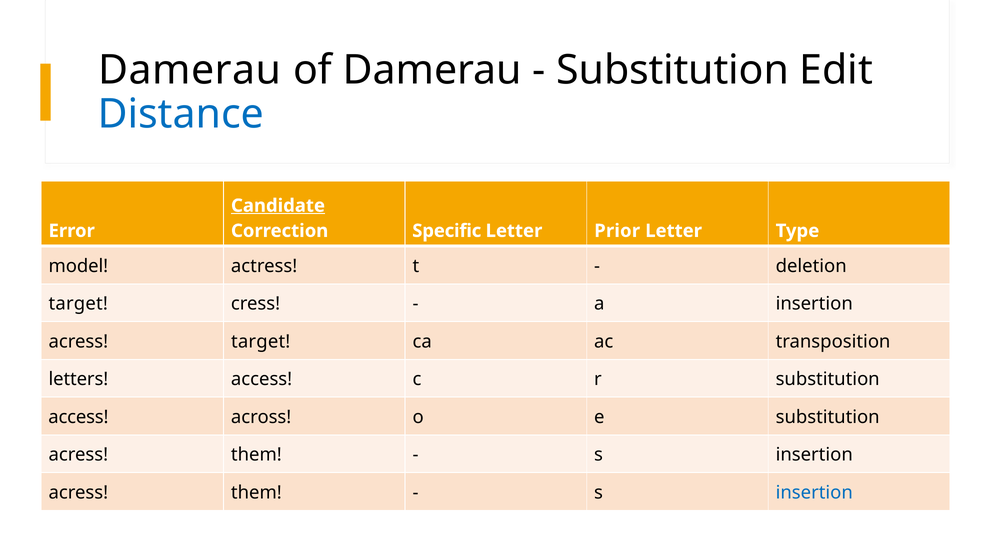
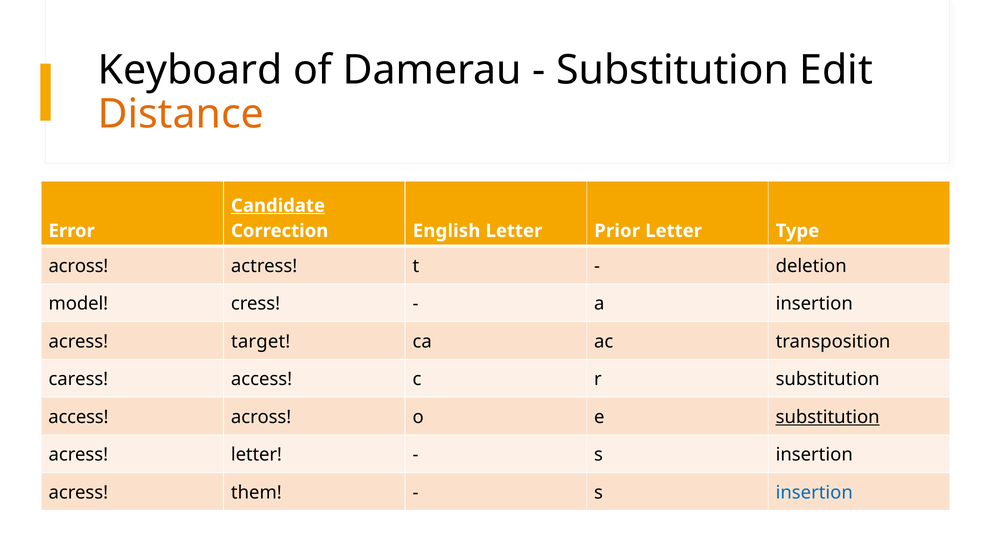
Damerau at (190, 70): Damerau -> Keyboard
Distance colour: blue -> orange
Specific: Specific -> English
model at (78, 266): model -> across
target at (78, 304): target -> model
letters: letters -> caress
substitution at (828, 417) underline: none -> present
them at (256, 455): them -> letter
